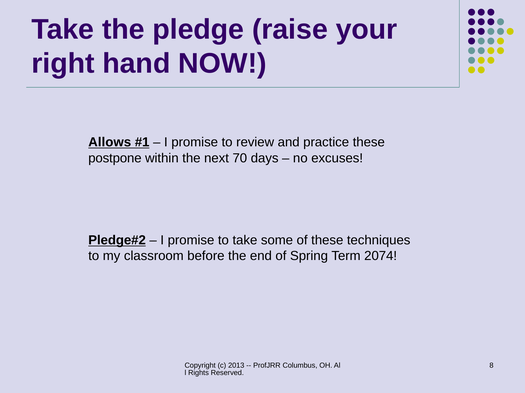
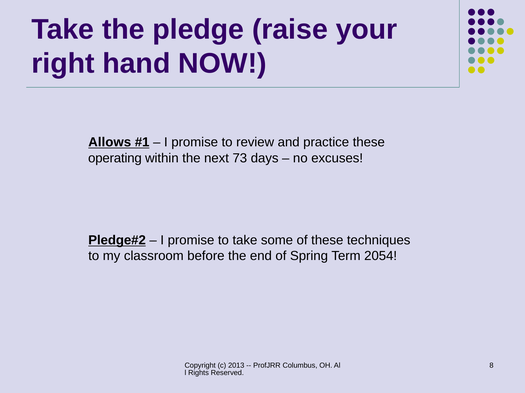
postpone: postpone -> operating
70: 70 -> 73
2074: 2074 -> 2054
